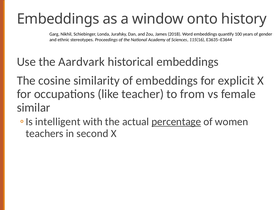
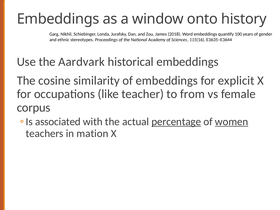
similar: similar -> corpus
intelligent: intelligent -> associated
women underline: none -> present
second: second -> mation
